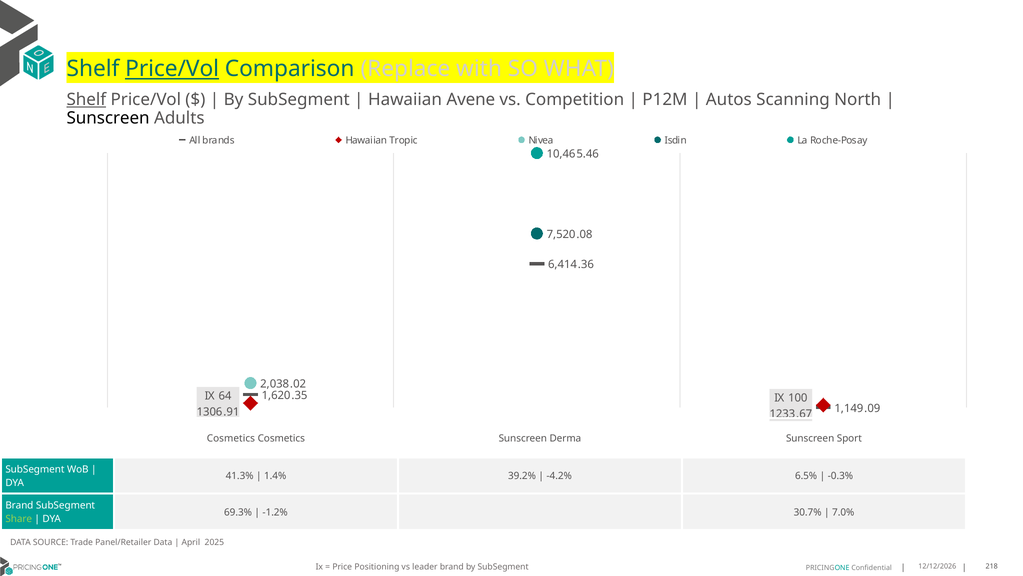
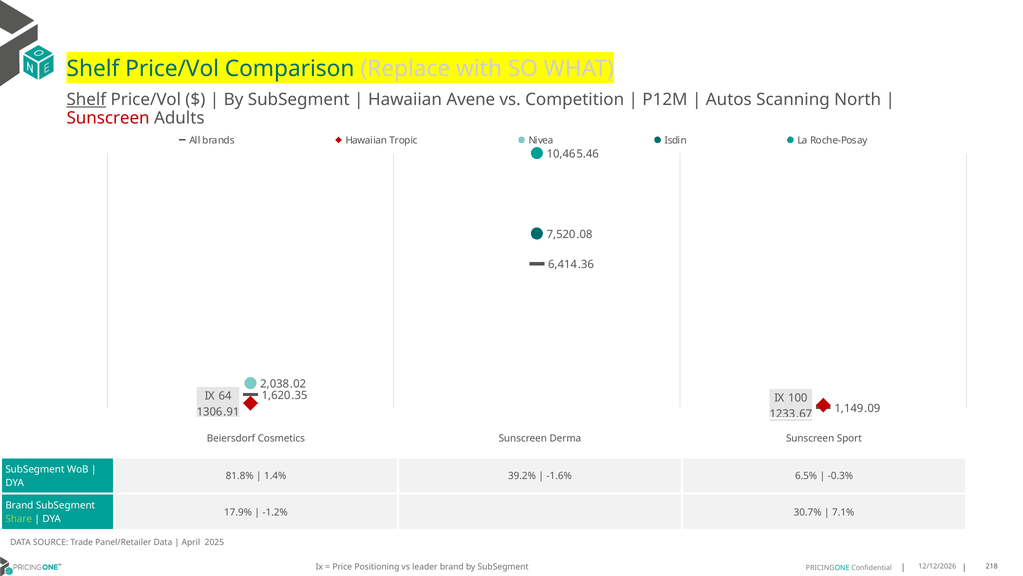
Price/Vol at (172, 69) underline: present -> none
Sunscreen at (108, 118) colour: black -> red
Cosmetics at (231, 438): Cosmetics -> Beiersdorf
41.3%: 41.3% -> 81.8%
-4.2%: -4.2% -> -1.6%
69.3%: 69.3% -> 17.9%
7.0%: 7.0% -> 7.1%
